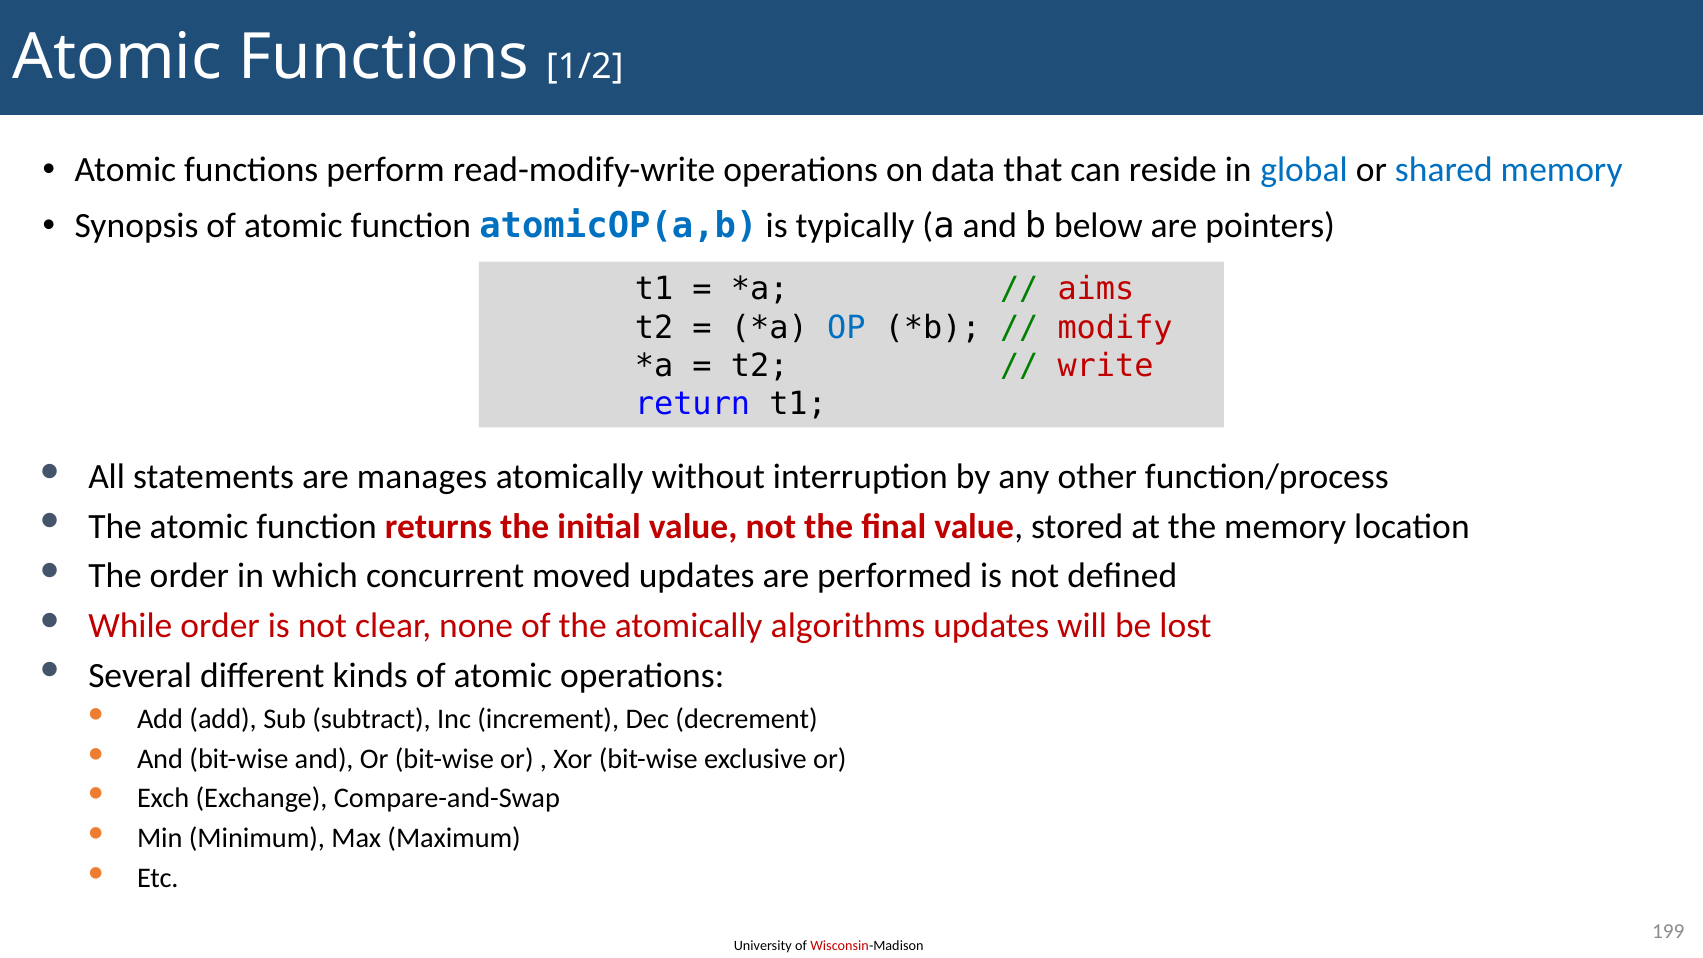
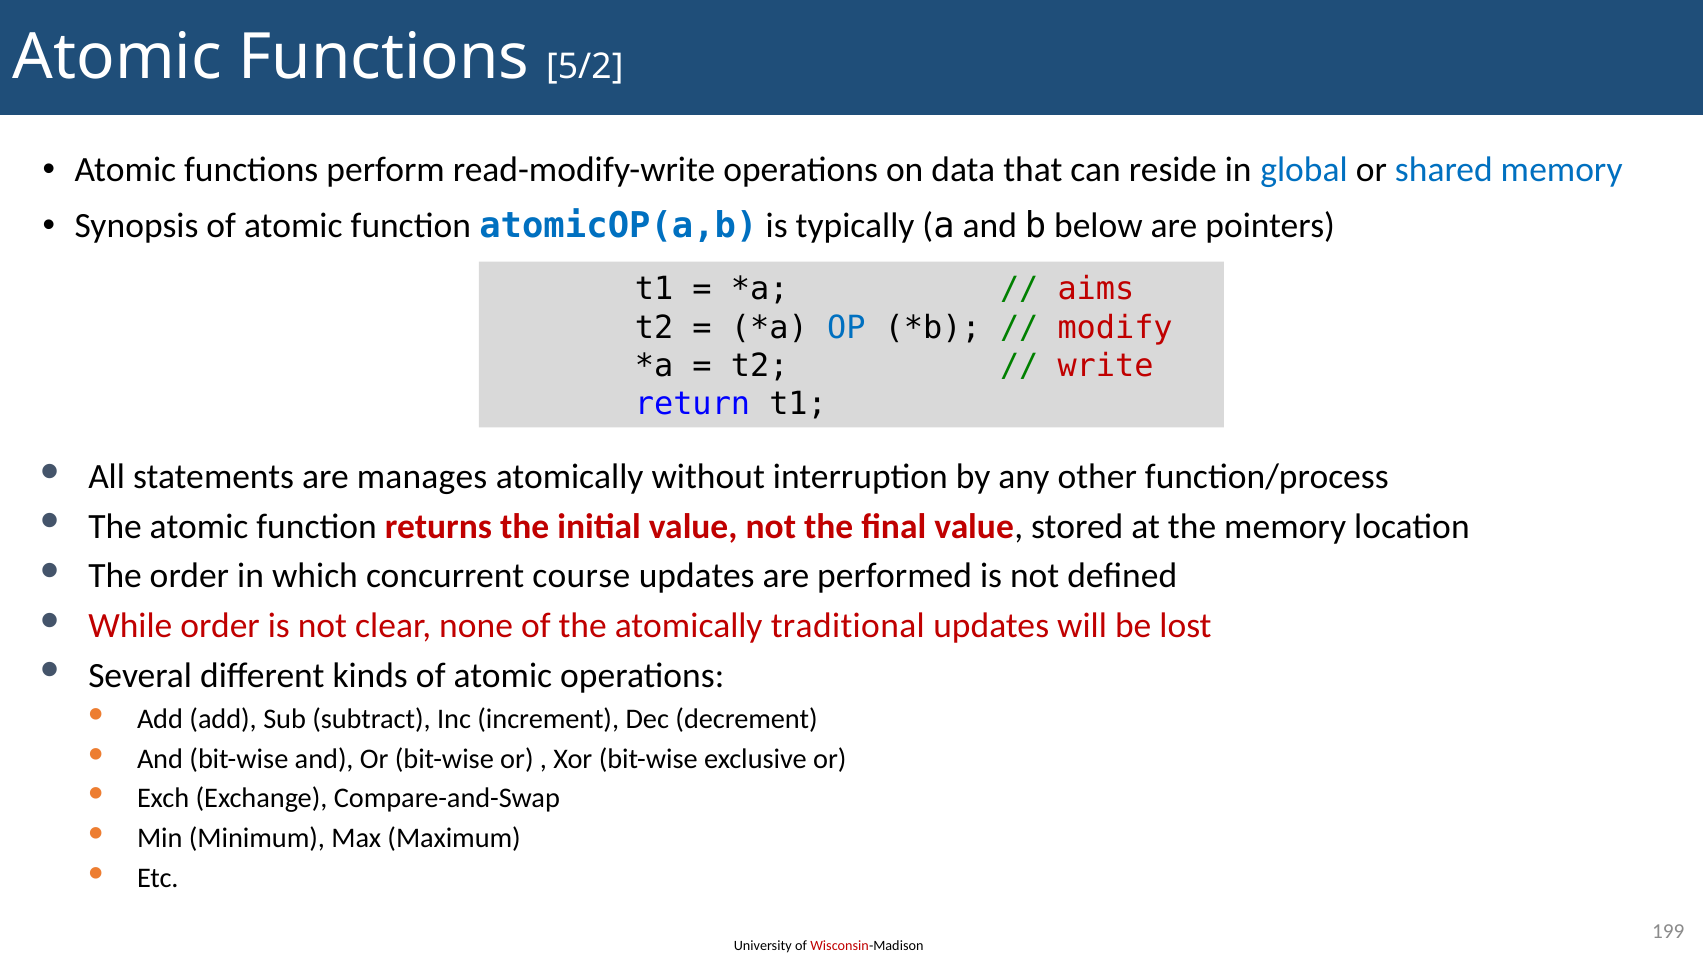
1/2: 1/2 -> 5/2
moved: moved -> course
algorithms: algorithms -> traditional
